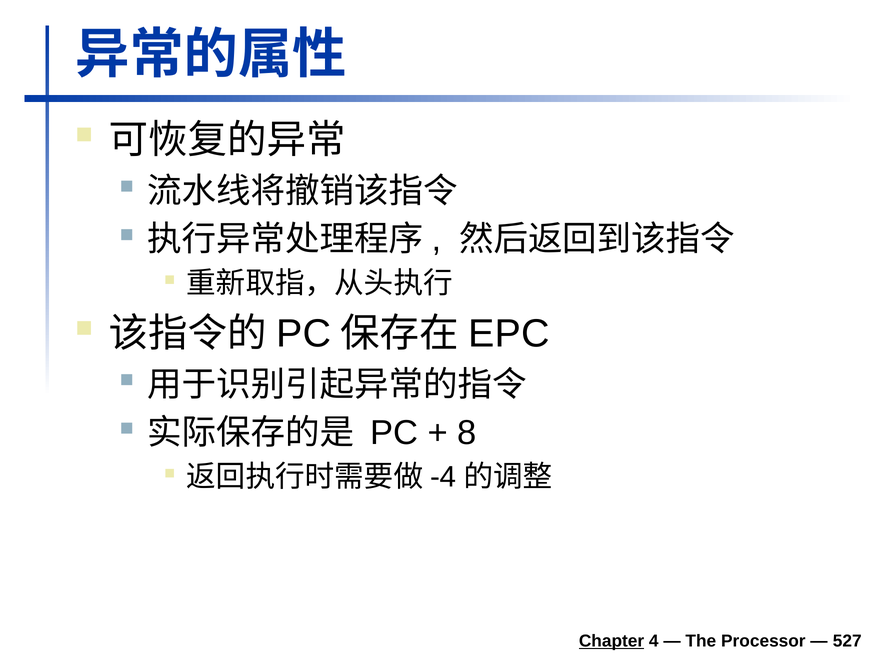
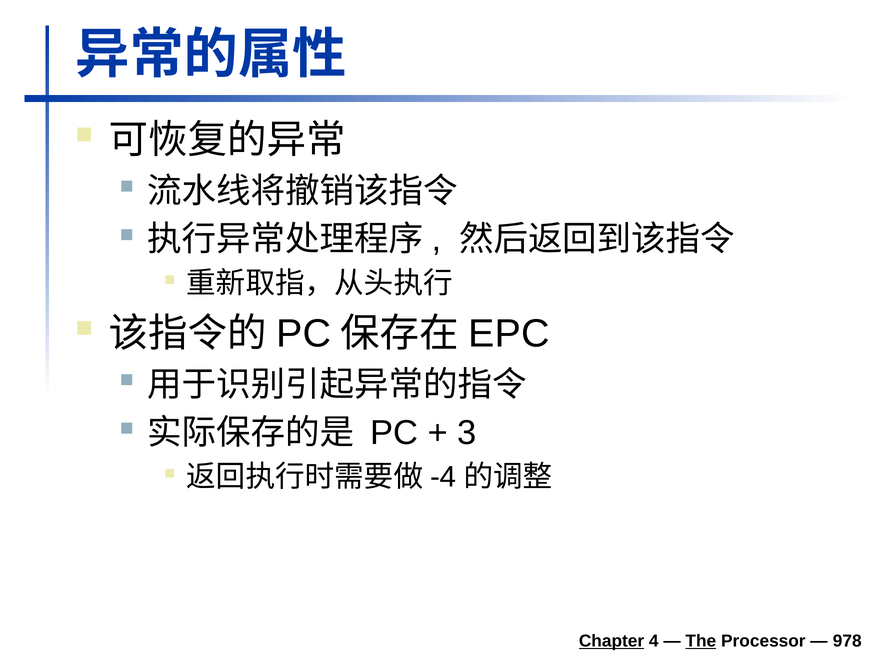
8: 8 -> 3
The underline: none -> present
527: 527 -> 978
